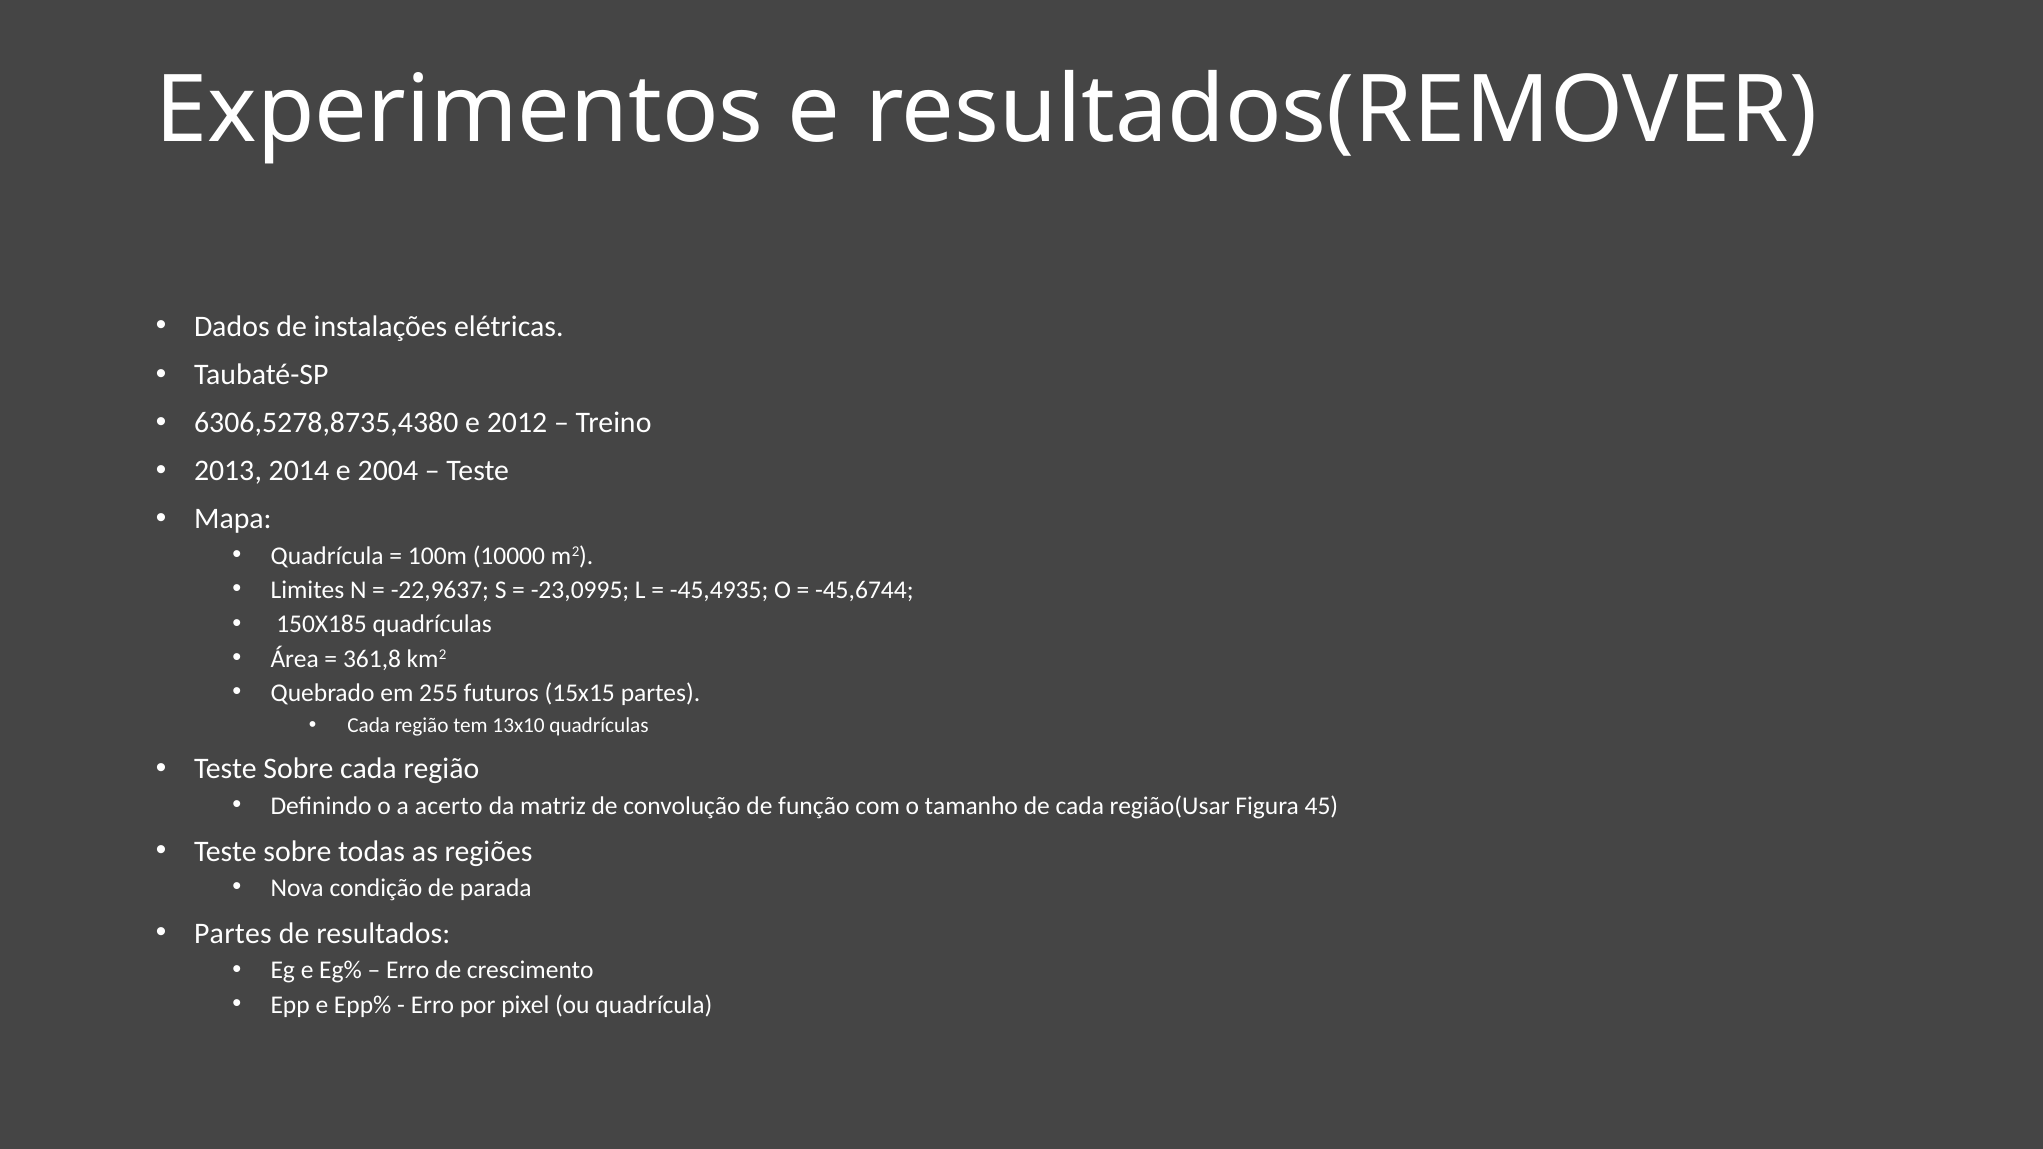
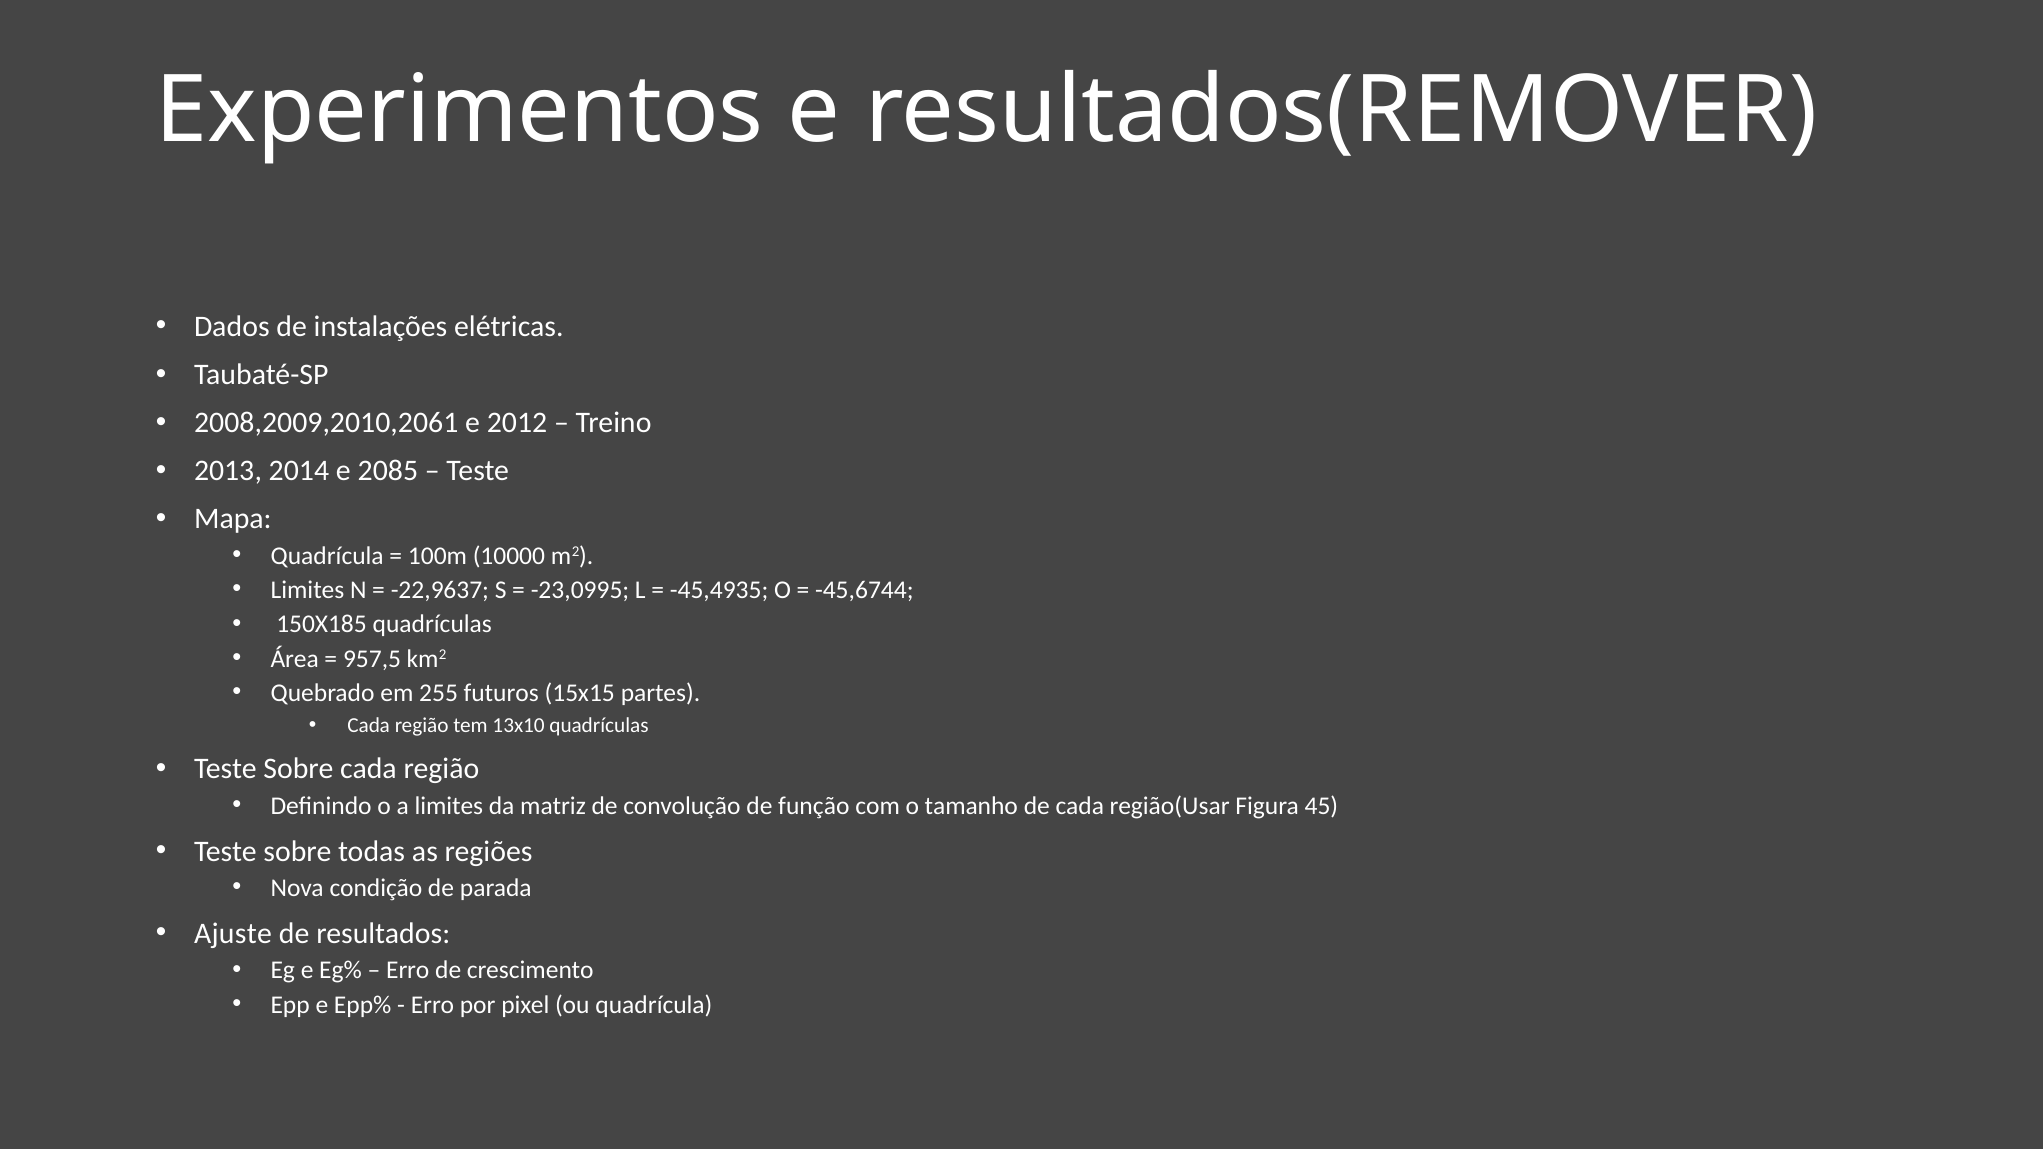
6306,5278,8735,4380: 6306,5278,8735,4380 -> 2008,2009,2010,2061
2004: 2004 -> 2085
361,8: 361,8 -> 957,5
a acerto: acerto -> limites
Partes at (233, 934): Partes -> Ajuste
